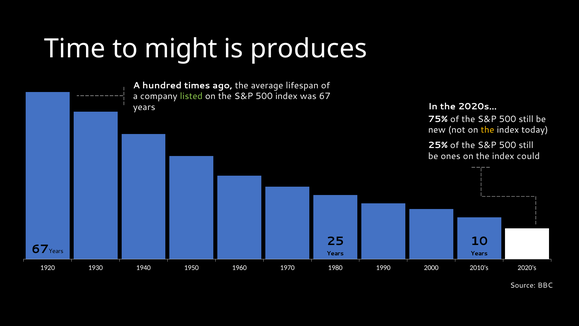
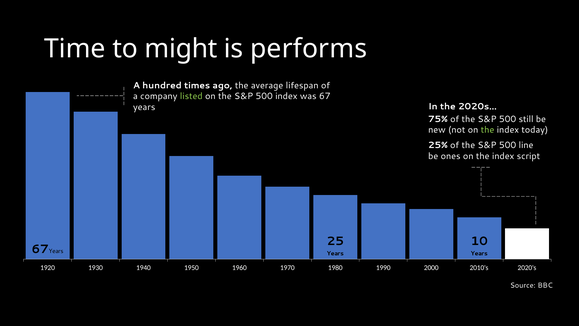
produces: produces -> performs
the at (488, 130) colour: yellow -> light green
still at (526, 145): still -> line
could: could -> script
